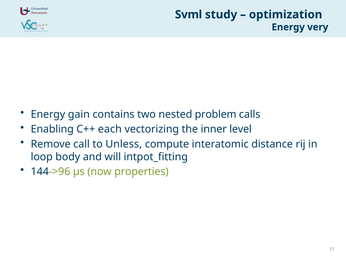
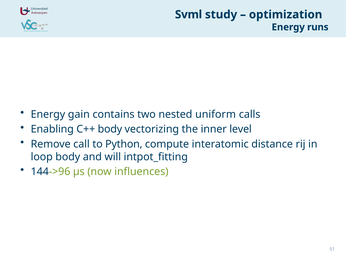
very: very -> runs
problem: problem -> uniform
C++ each: each -> body
Unless: Unless -> Python
properties: properties -> influences
